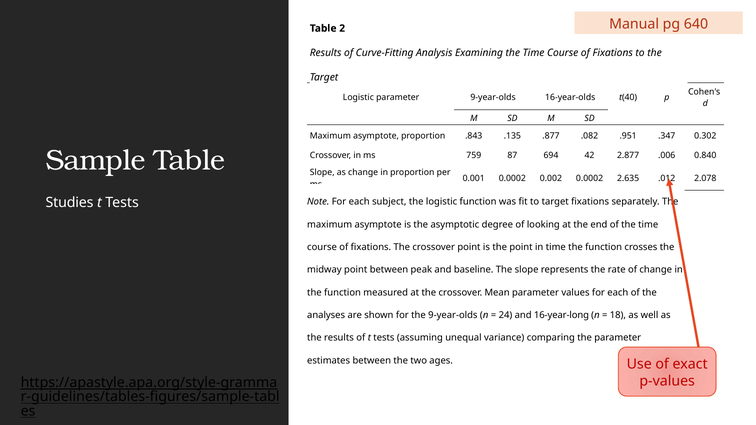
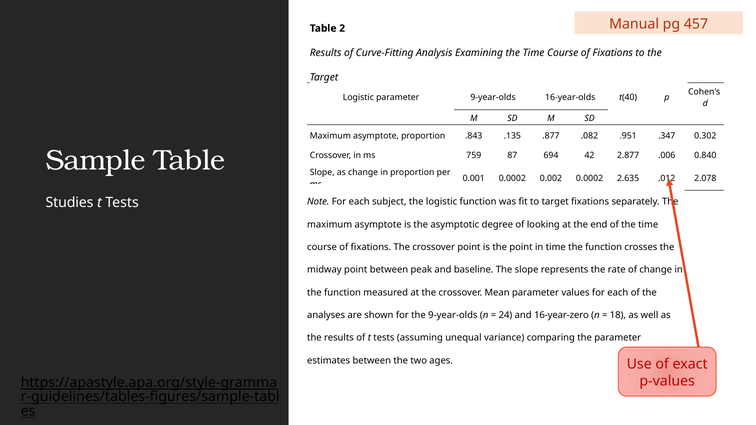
640: 640 -> 457
16-year-long: 16-year-long -> 16-year-zero
